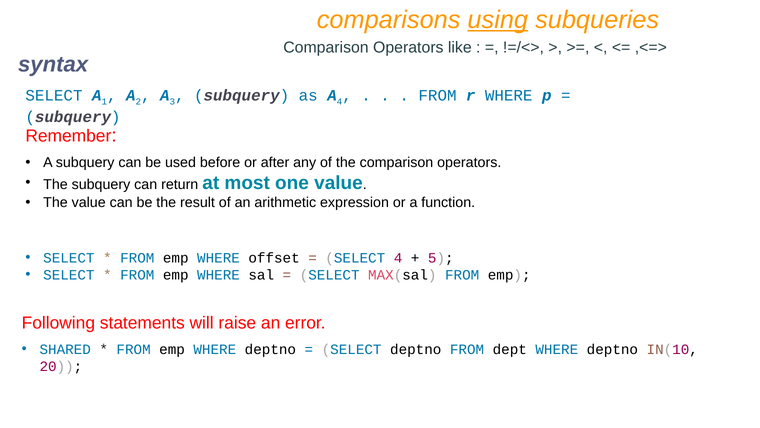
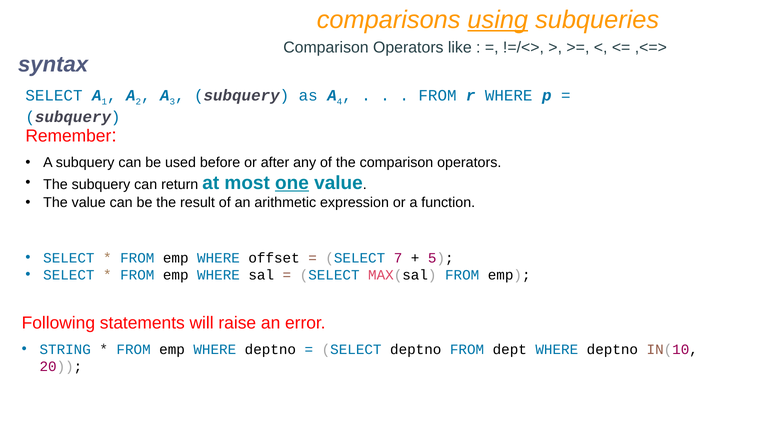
one underline: none -> present
SELECT 4: 4 -> 7
SHARED: SHARED -> STRING
